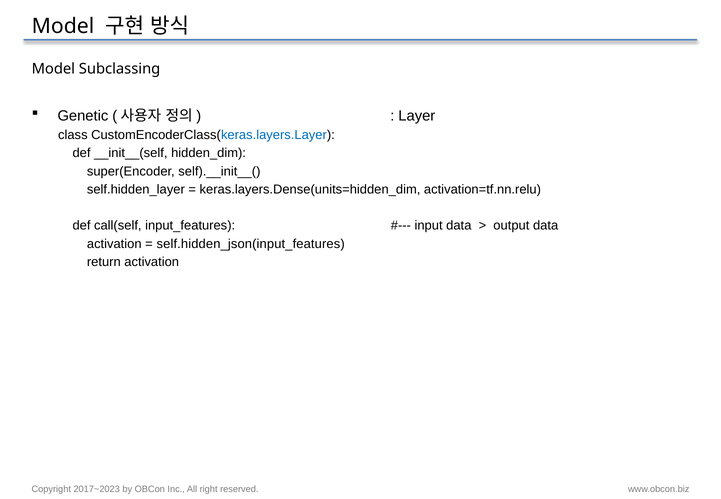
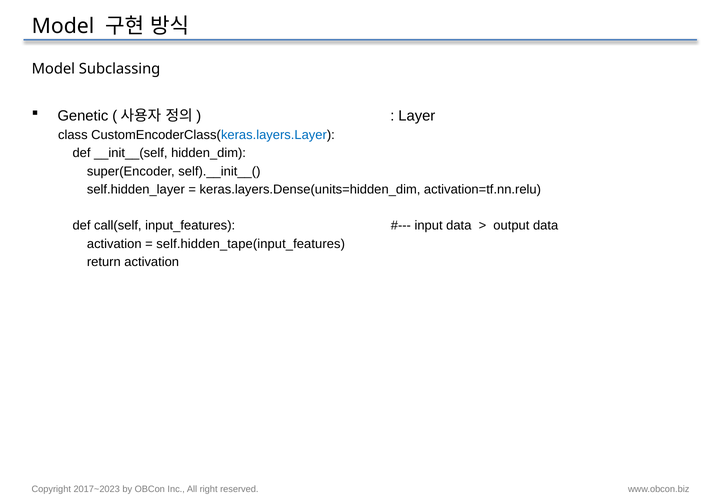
self.hidden_json(input_features: self.hidden_json(input_features -> self.hidden_tape(input_features
